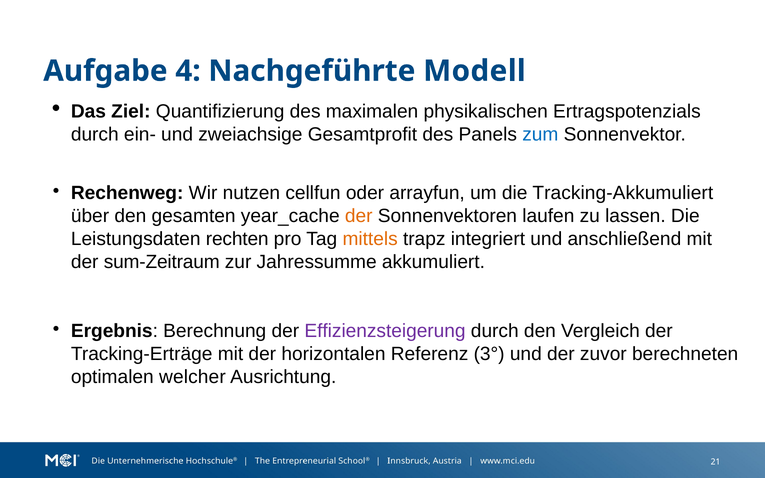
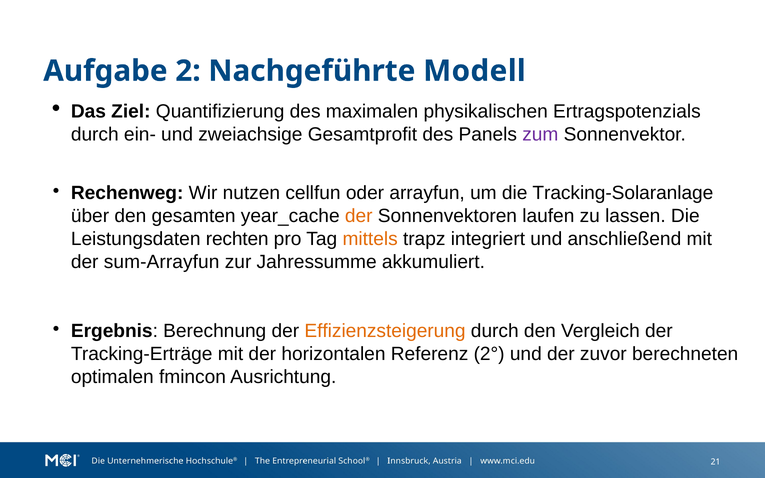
4: 4 -> 2
zum colour: blue -> purple
Tracking-Akkumuliert: Tracking-Akkumuliert -> Tracking-Solaranlage
sum-Zeitraum: sum-Zeitraum -> sum-Arrayfun
Effizienzsteigerung colour: purple -> orange
3°: 3° -> 2°
welcher: welcher -> fmincon
